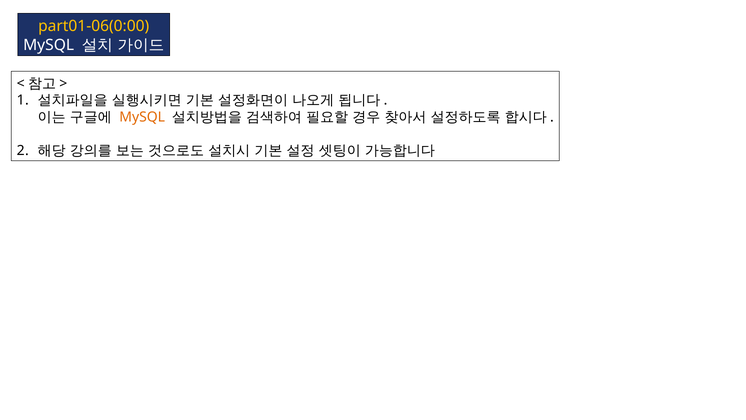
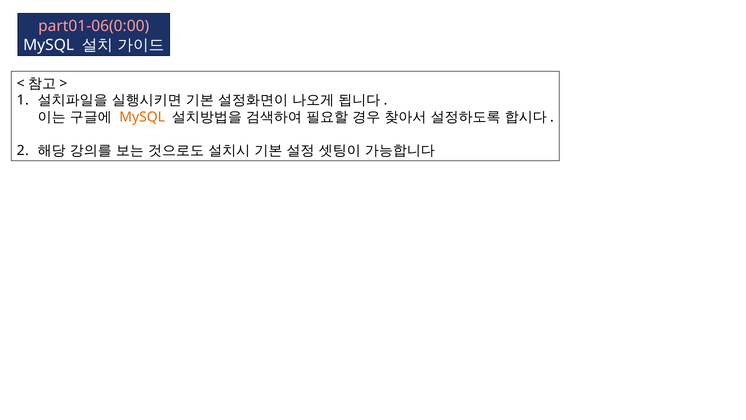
part01-06(0:00 colour: yellow -> pink
